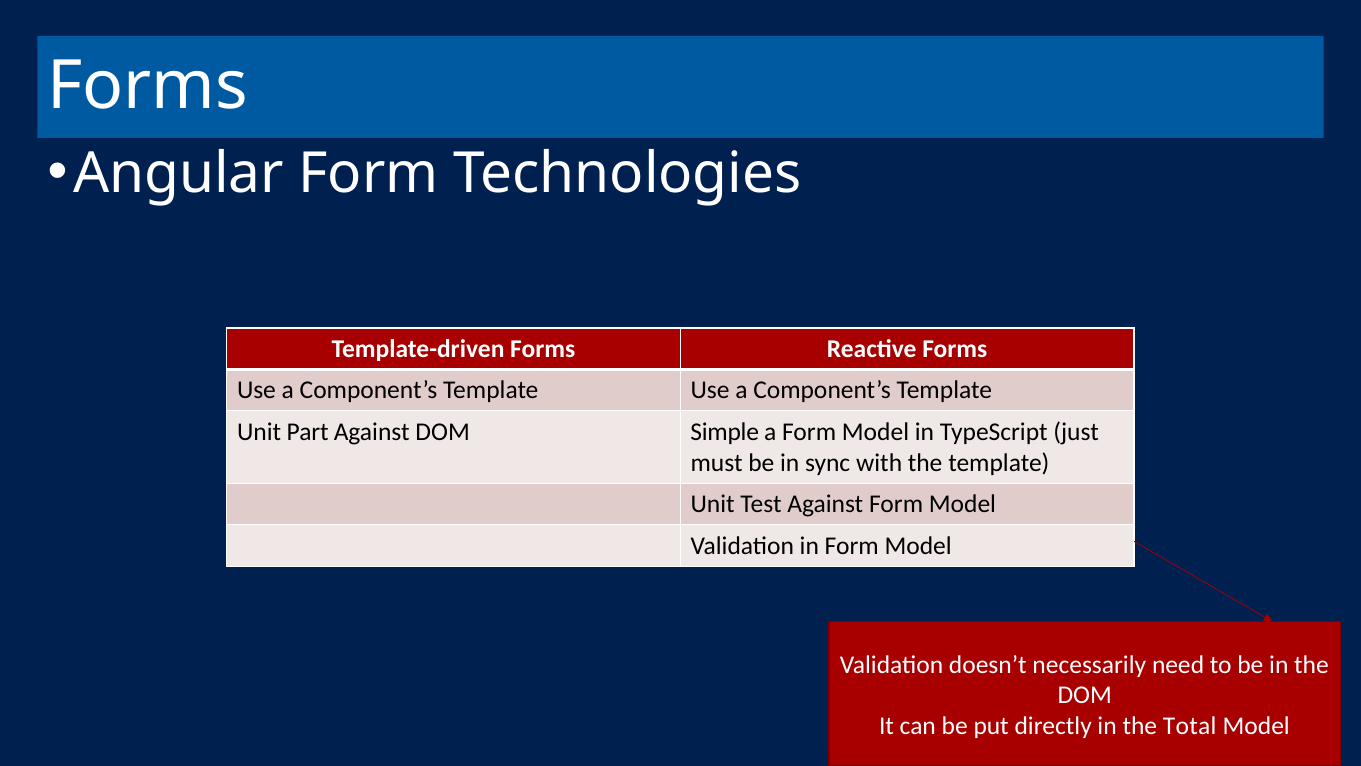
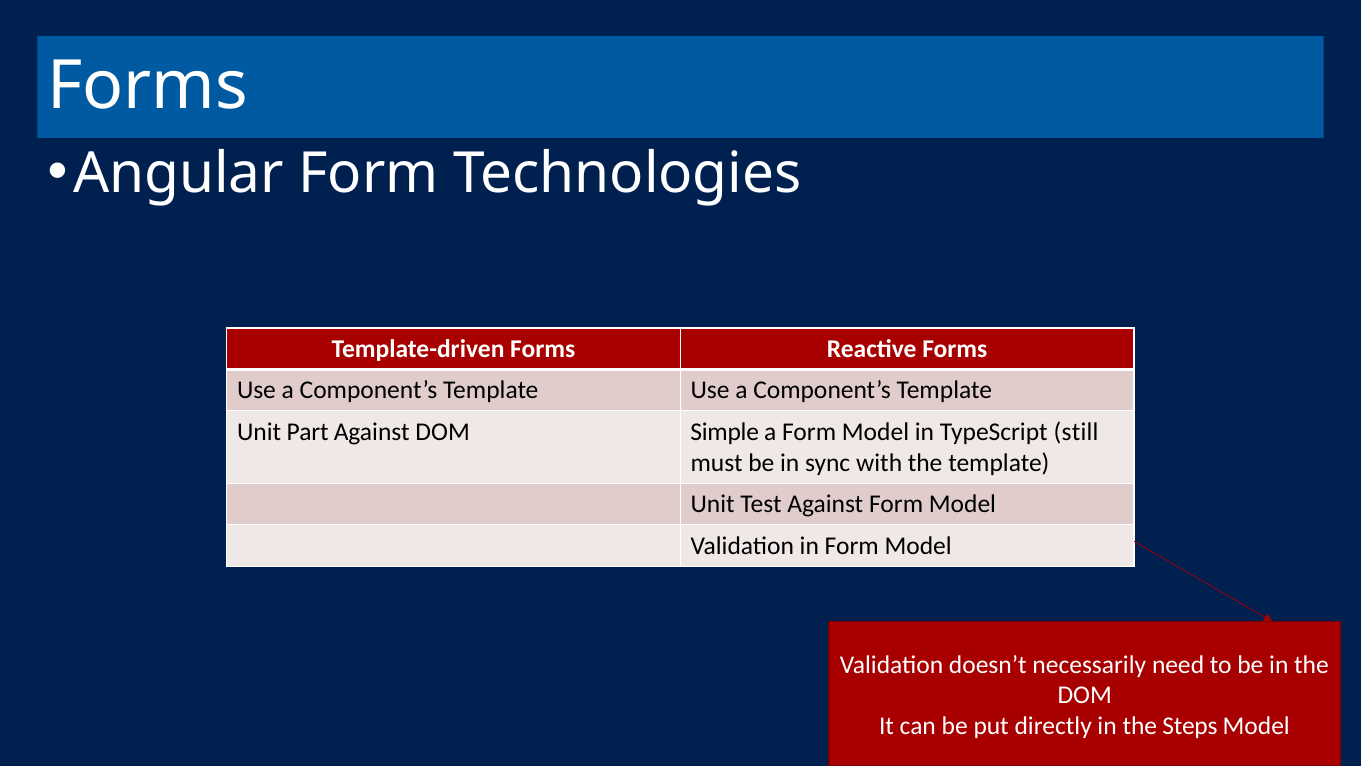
just: just -> still
Total: Total -> Steps
